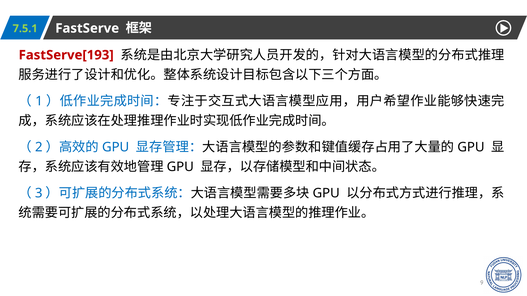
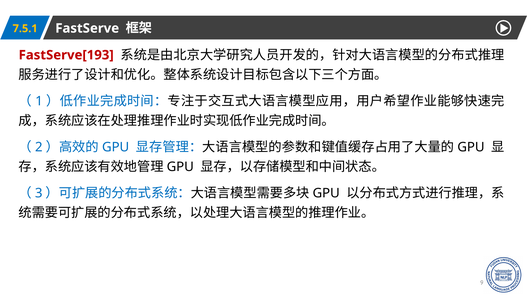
7.5.1 colour: light green -> yellow
